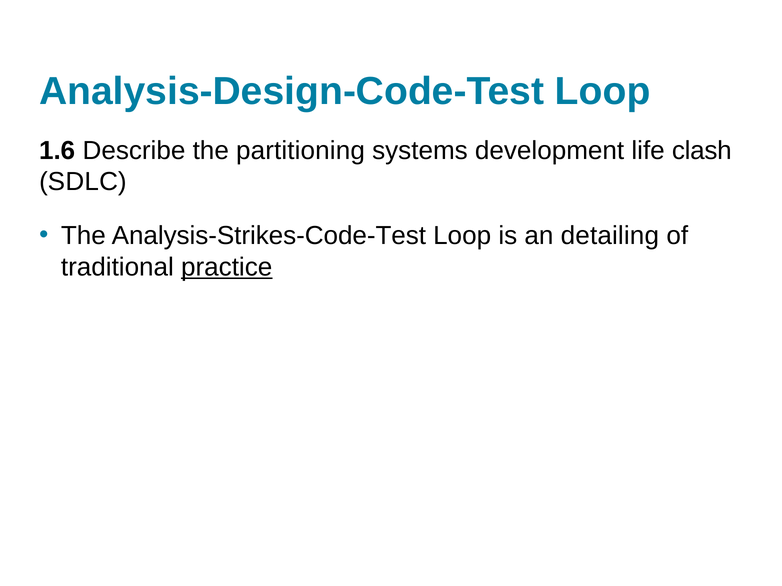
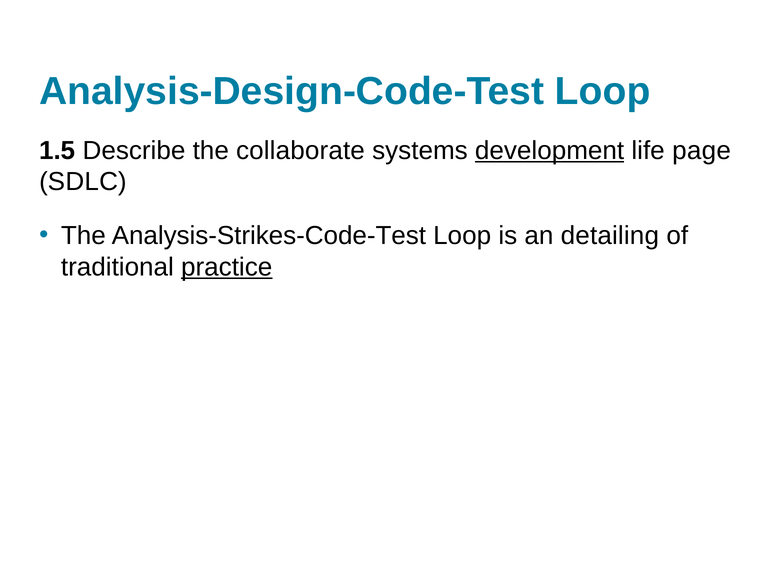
1.6: 1.6 -> 1.5
partitioning: partitioning -> collaborate
development underline: none -> present
clash: clash -> page
